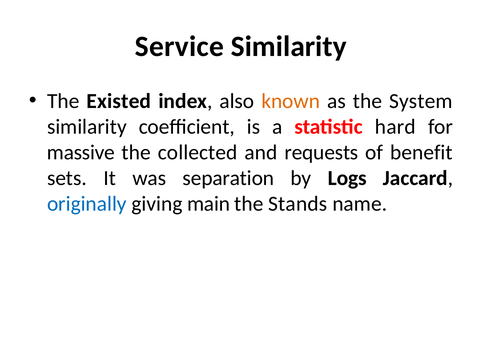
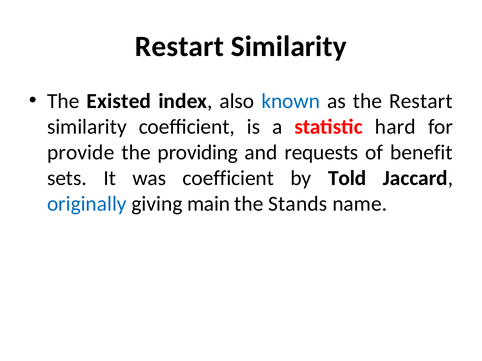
Service at (179, 47): Service -> Restart
known colour: orange -> blue
the System: System -> Restart
massive: massive -> provide
collected: collected -> providing
was separation: separation -> coefficient
Logs: Logs -> Told
